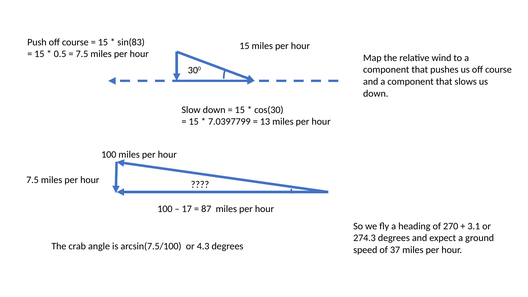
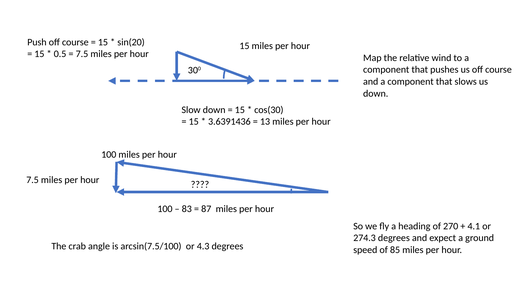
sin(83: sin(83 -> sin(20
7.0397799: 7.0397799 -> 3.6391436
17: 17 -> 83
3.1: 3.1 -> 4.1
37: 37 -> 85
